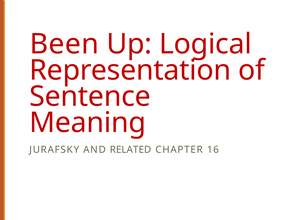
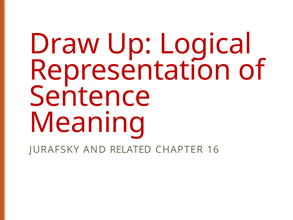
Been: Been -> Draw
